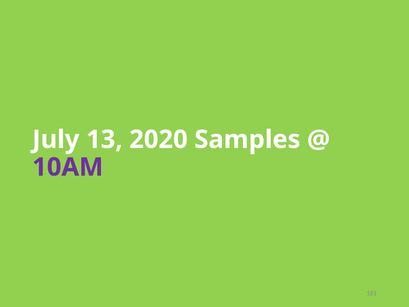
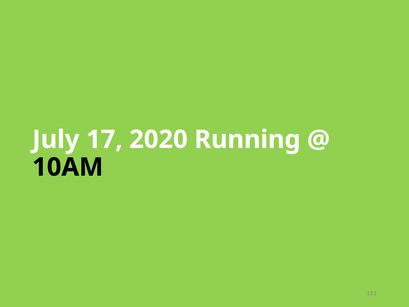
13: 13 -> 17
Samples: Samples -> Running
10AM colour: purple -> black
